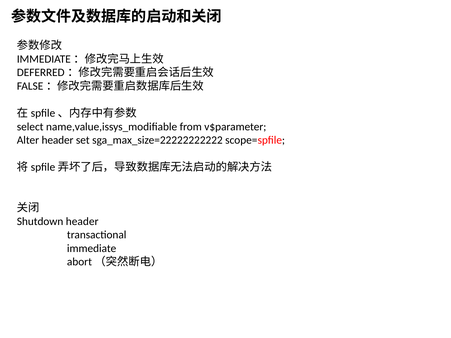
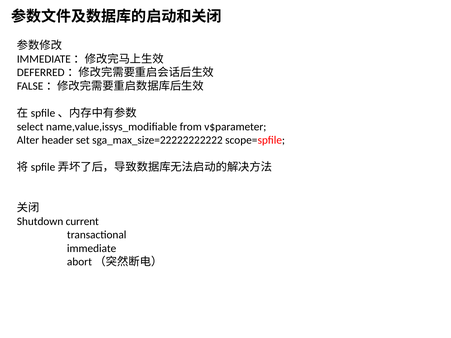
Shutdown header: header -> current
